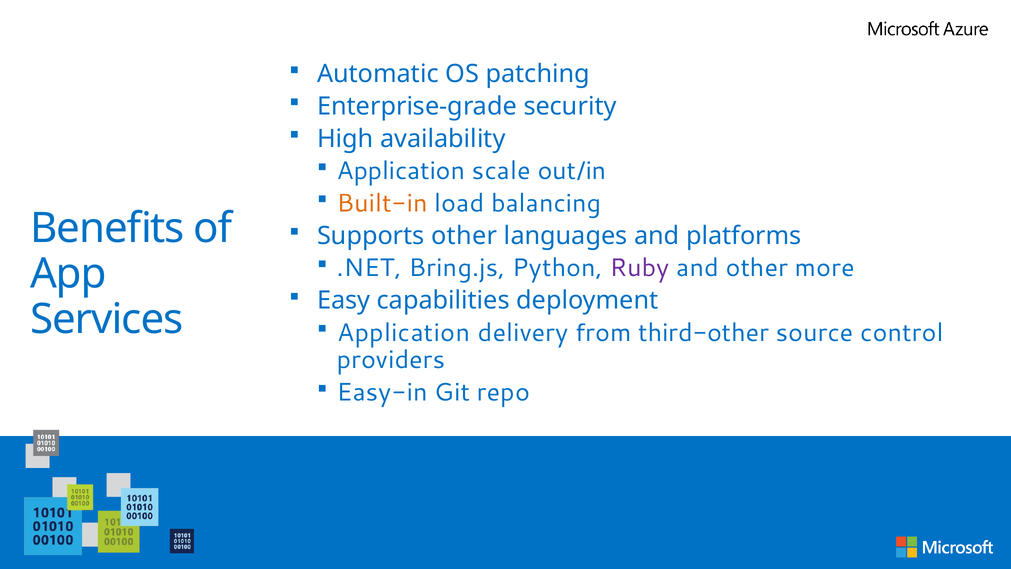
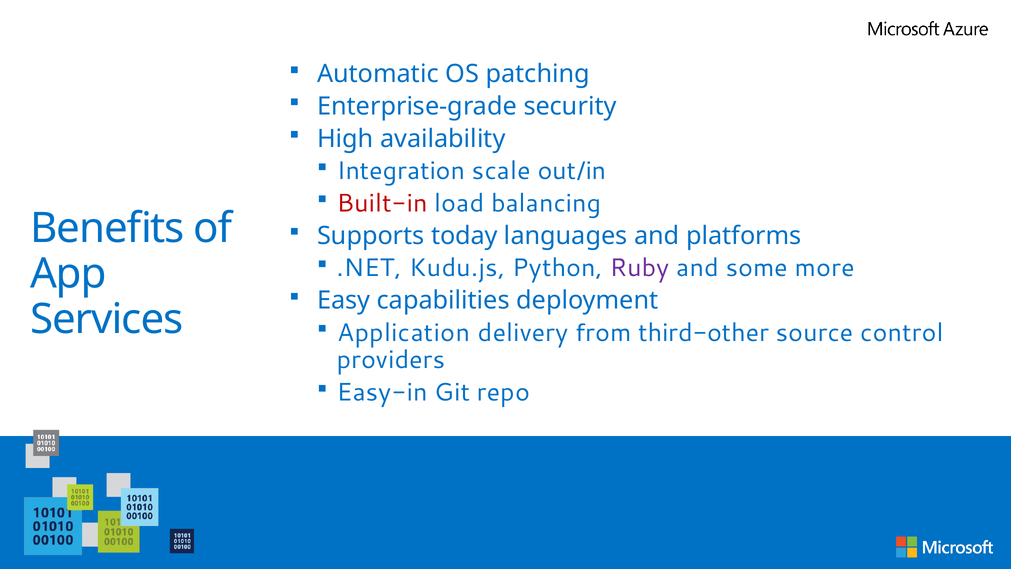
Application at (401, 171): Application -> Integration
Built-in colour: orange -> red
Supports other: other -> today
Bring.js: Bring.js -> Kudu.js
and other: other -> some
